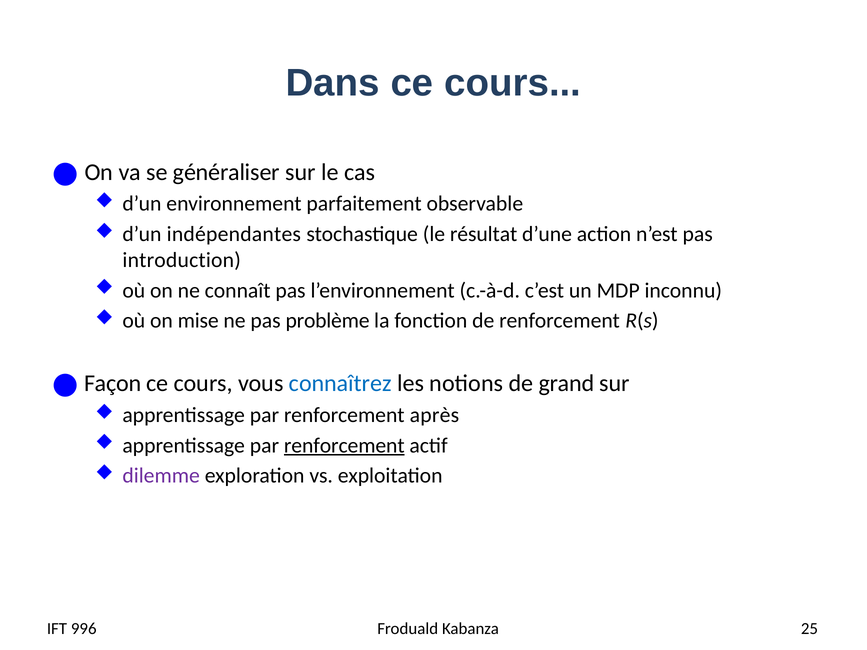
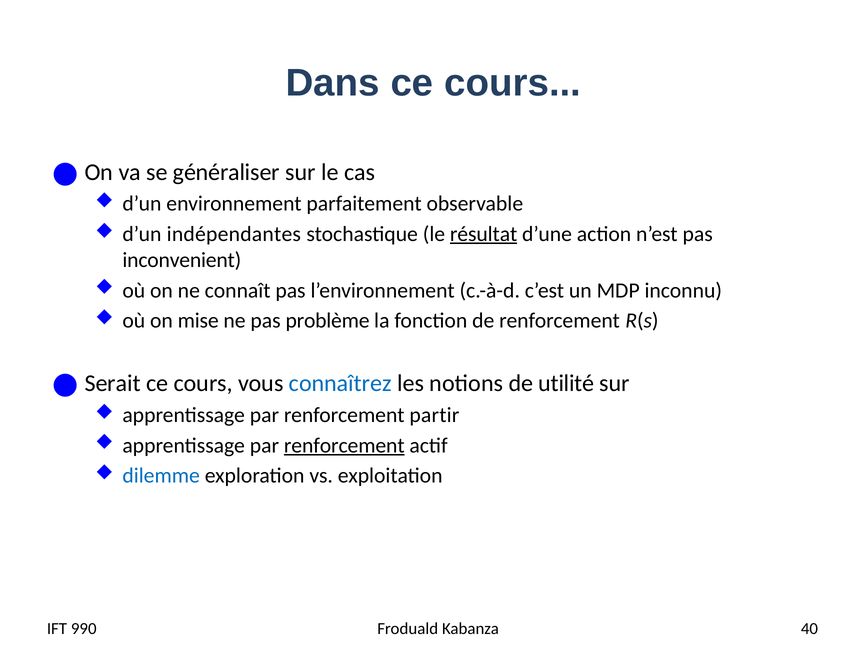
résultat underline: none -> present
introduction: introduction -> inconvenient
Façon: Façon -> Serait
grand: grand -> utilité
après: après -> partir
dilemme colour: purple -> blue
996: 996 -> 990
25: 25 -> 40
